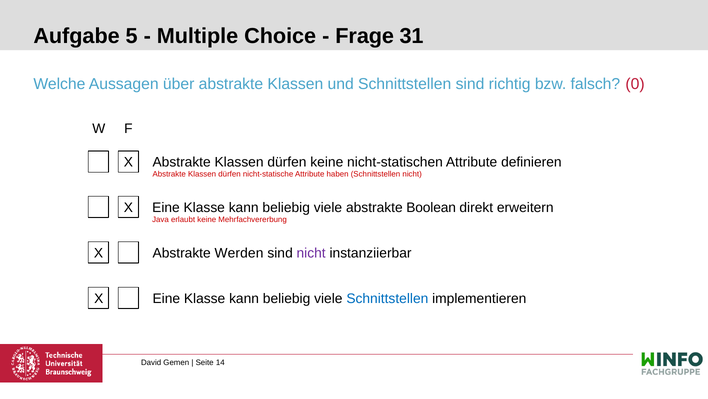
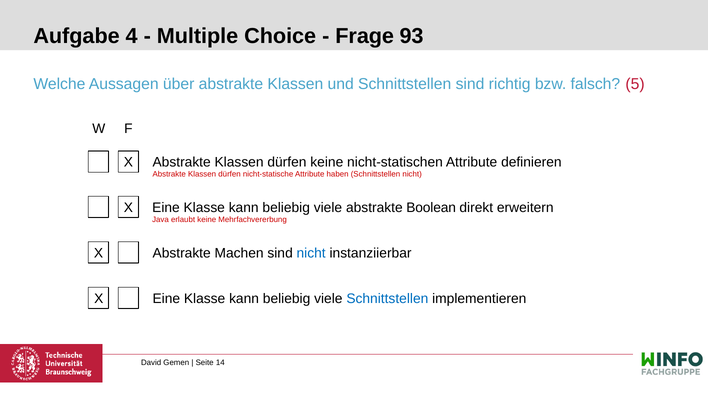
5: 5 -> 4
31: 31 -> 93
0: 0 -> 5
Werden: Werden -> Machen
nicht at (311, 253) colour: purple -> blue
